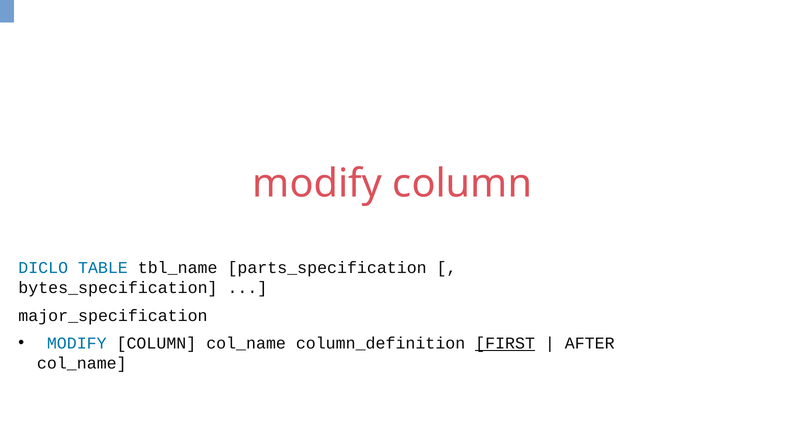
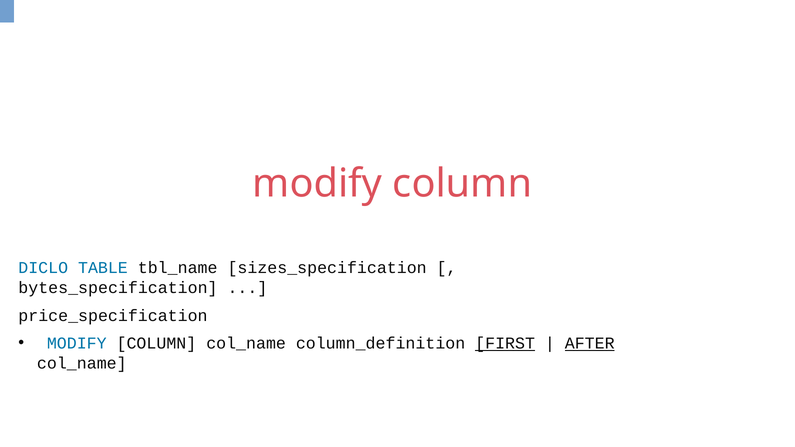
parts_specification: parts_specification -> sizes_specification
major_specification: major_specification -> price_specification
AFTER underline: none -> present
